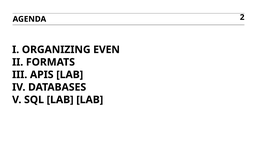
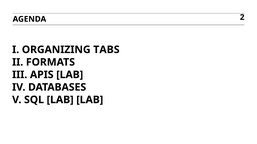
EVEN: EVEN -> TABS
